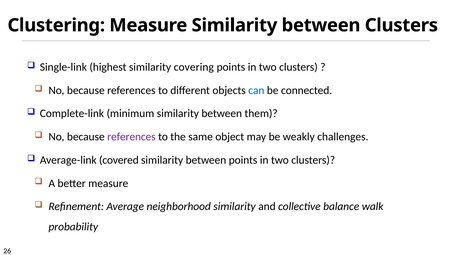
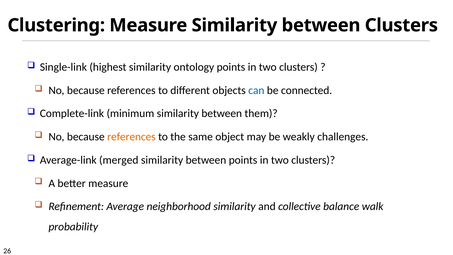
covering: covering -> ontology
references at (131, 137) colour: purple -> orange
covered: covered -> merged
